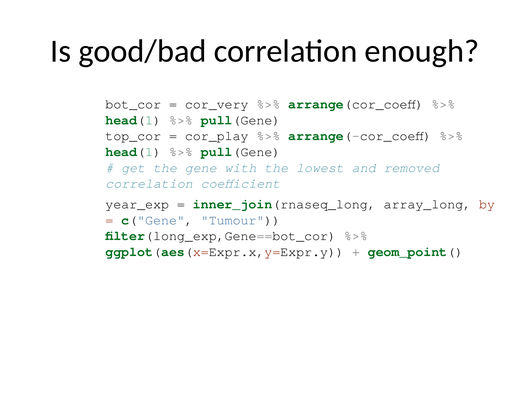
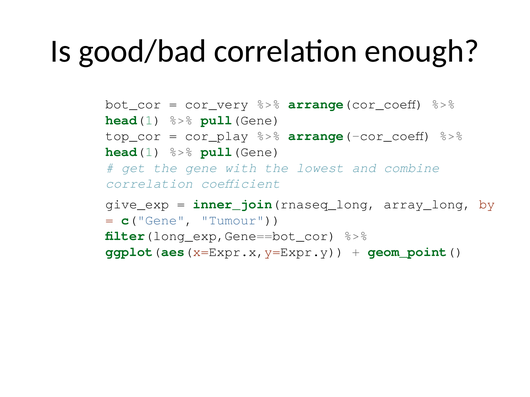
removed: removed -> combine
year_exp: year_exp -> give_exp
